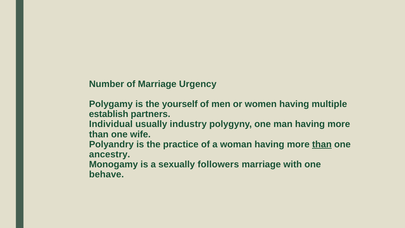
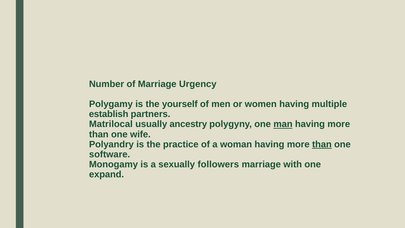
Individual: Individual -> Matrilocal
industry: industry -> ancestry
man underline: none -> present
ancestry: ancestry -> software
behave: behave -> expand
